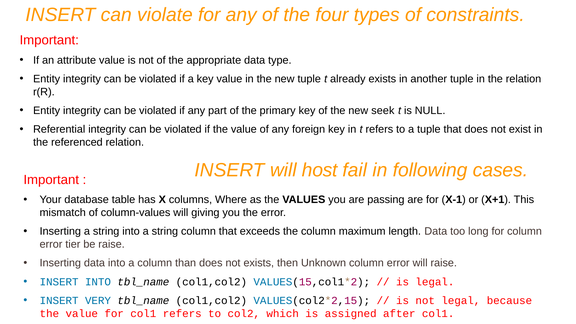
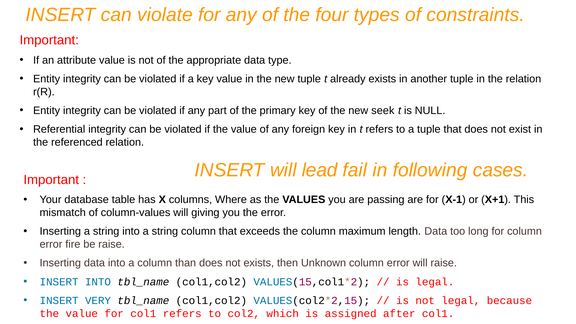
host: host -> lead
tier: tier -> fire
